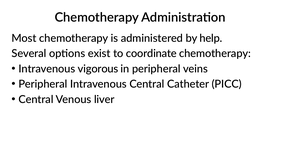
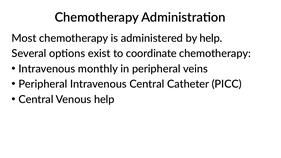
vigorous: vigorous -> monthly
Venous liver: liver -> help
